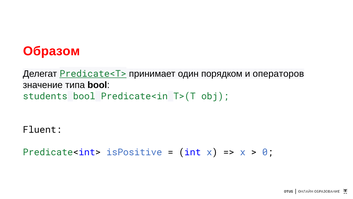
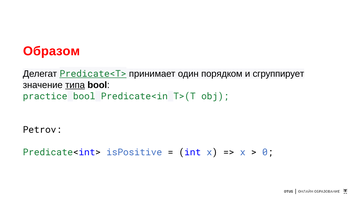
операторов: операторов -> сгруппирует
типа underline: none -> present
students: students -> practice
Fluent: Fluent -> Petrov
